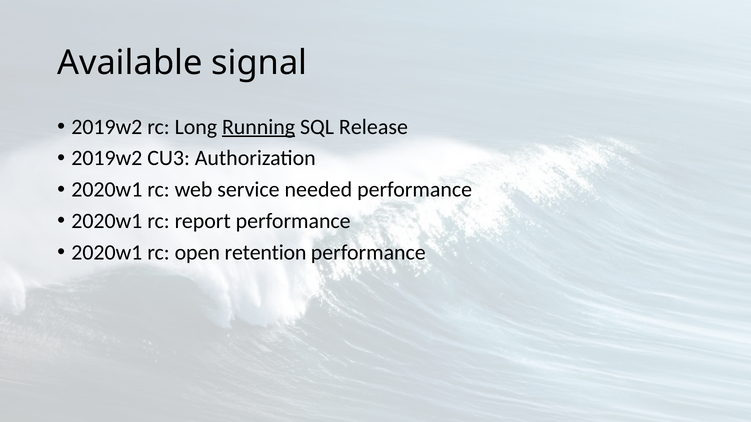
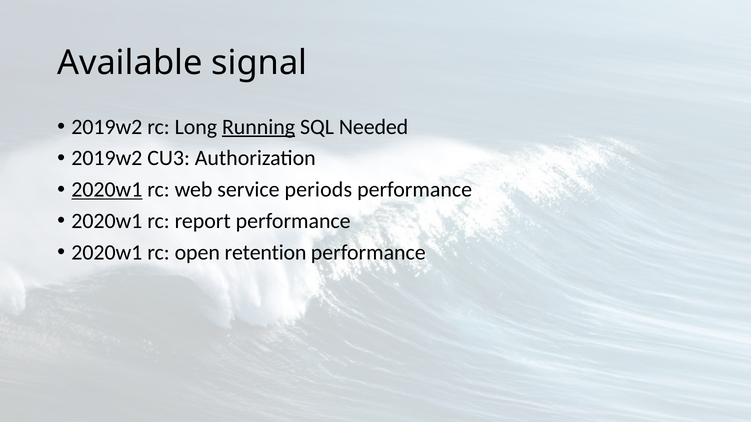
Release: Release -> Needed
2020w1 at (107, 190) underline: none -> present
needed: needed -> periods
